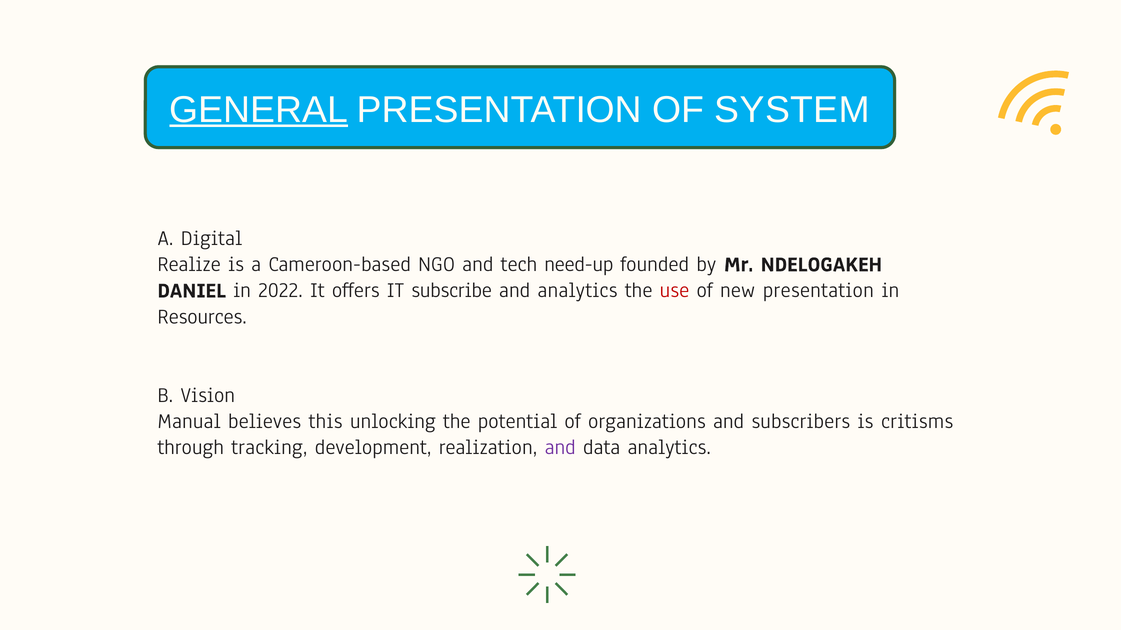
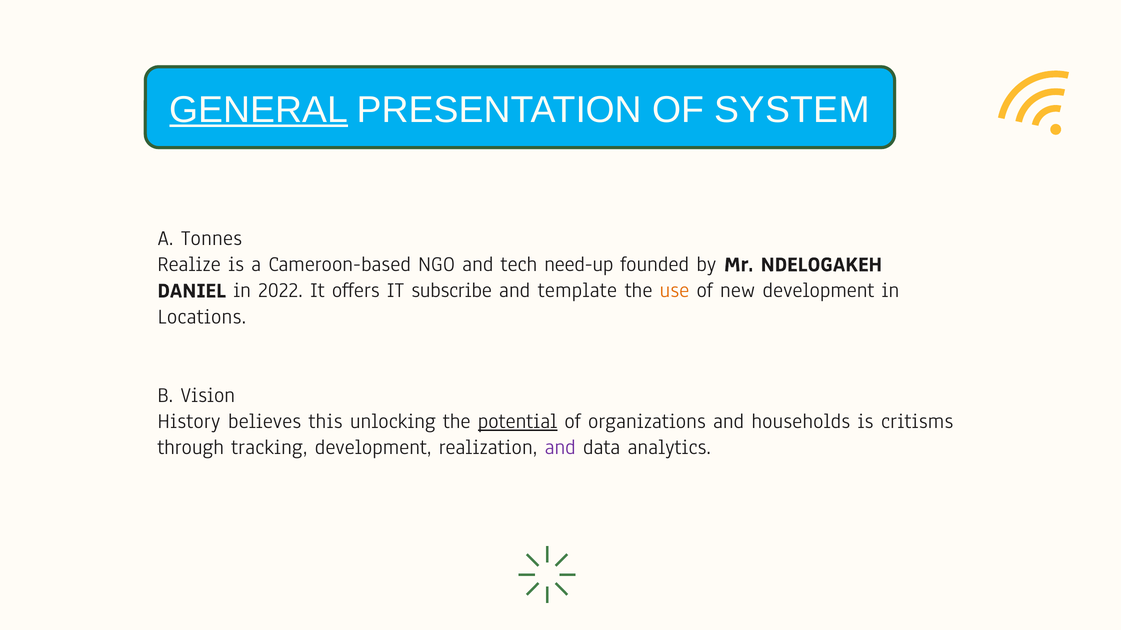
Digital: Digital -> Tonnes
and analytics: analytics -> template
use colour: red -> orange
new presentation: presentation -> development
Resources: Resources -> Locations
Manual: Manual -> History
potential underline: none -> present
subscribers: subscribers -> households
